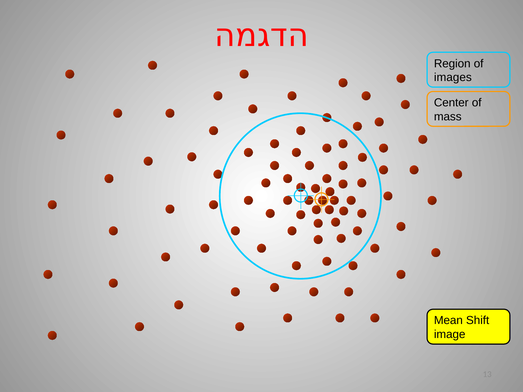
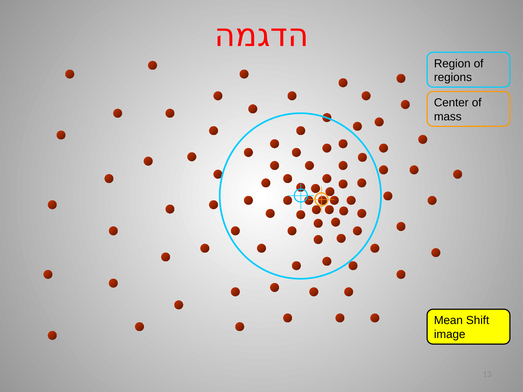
images: images -> regions
